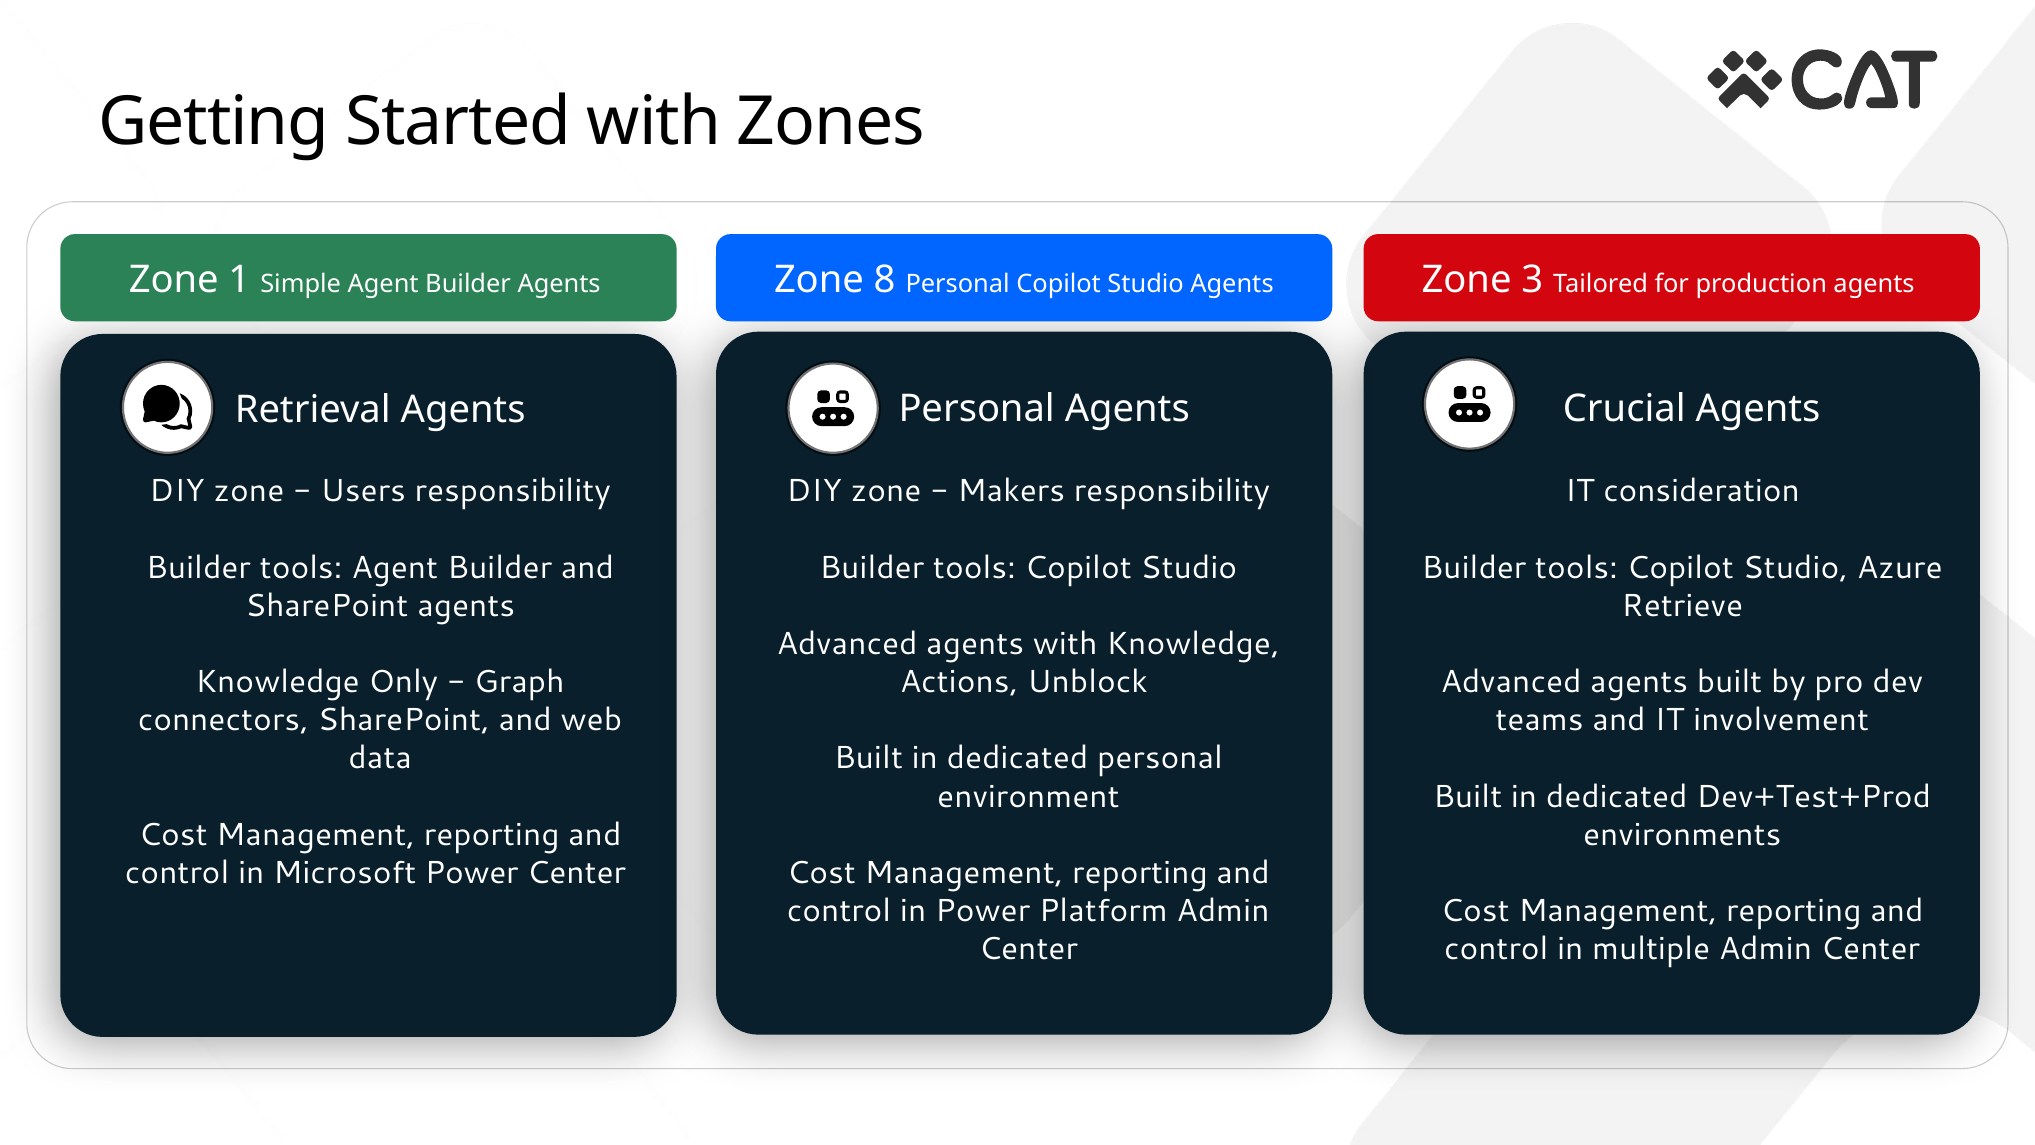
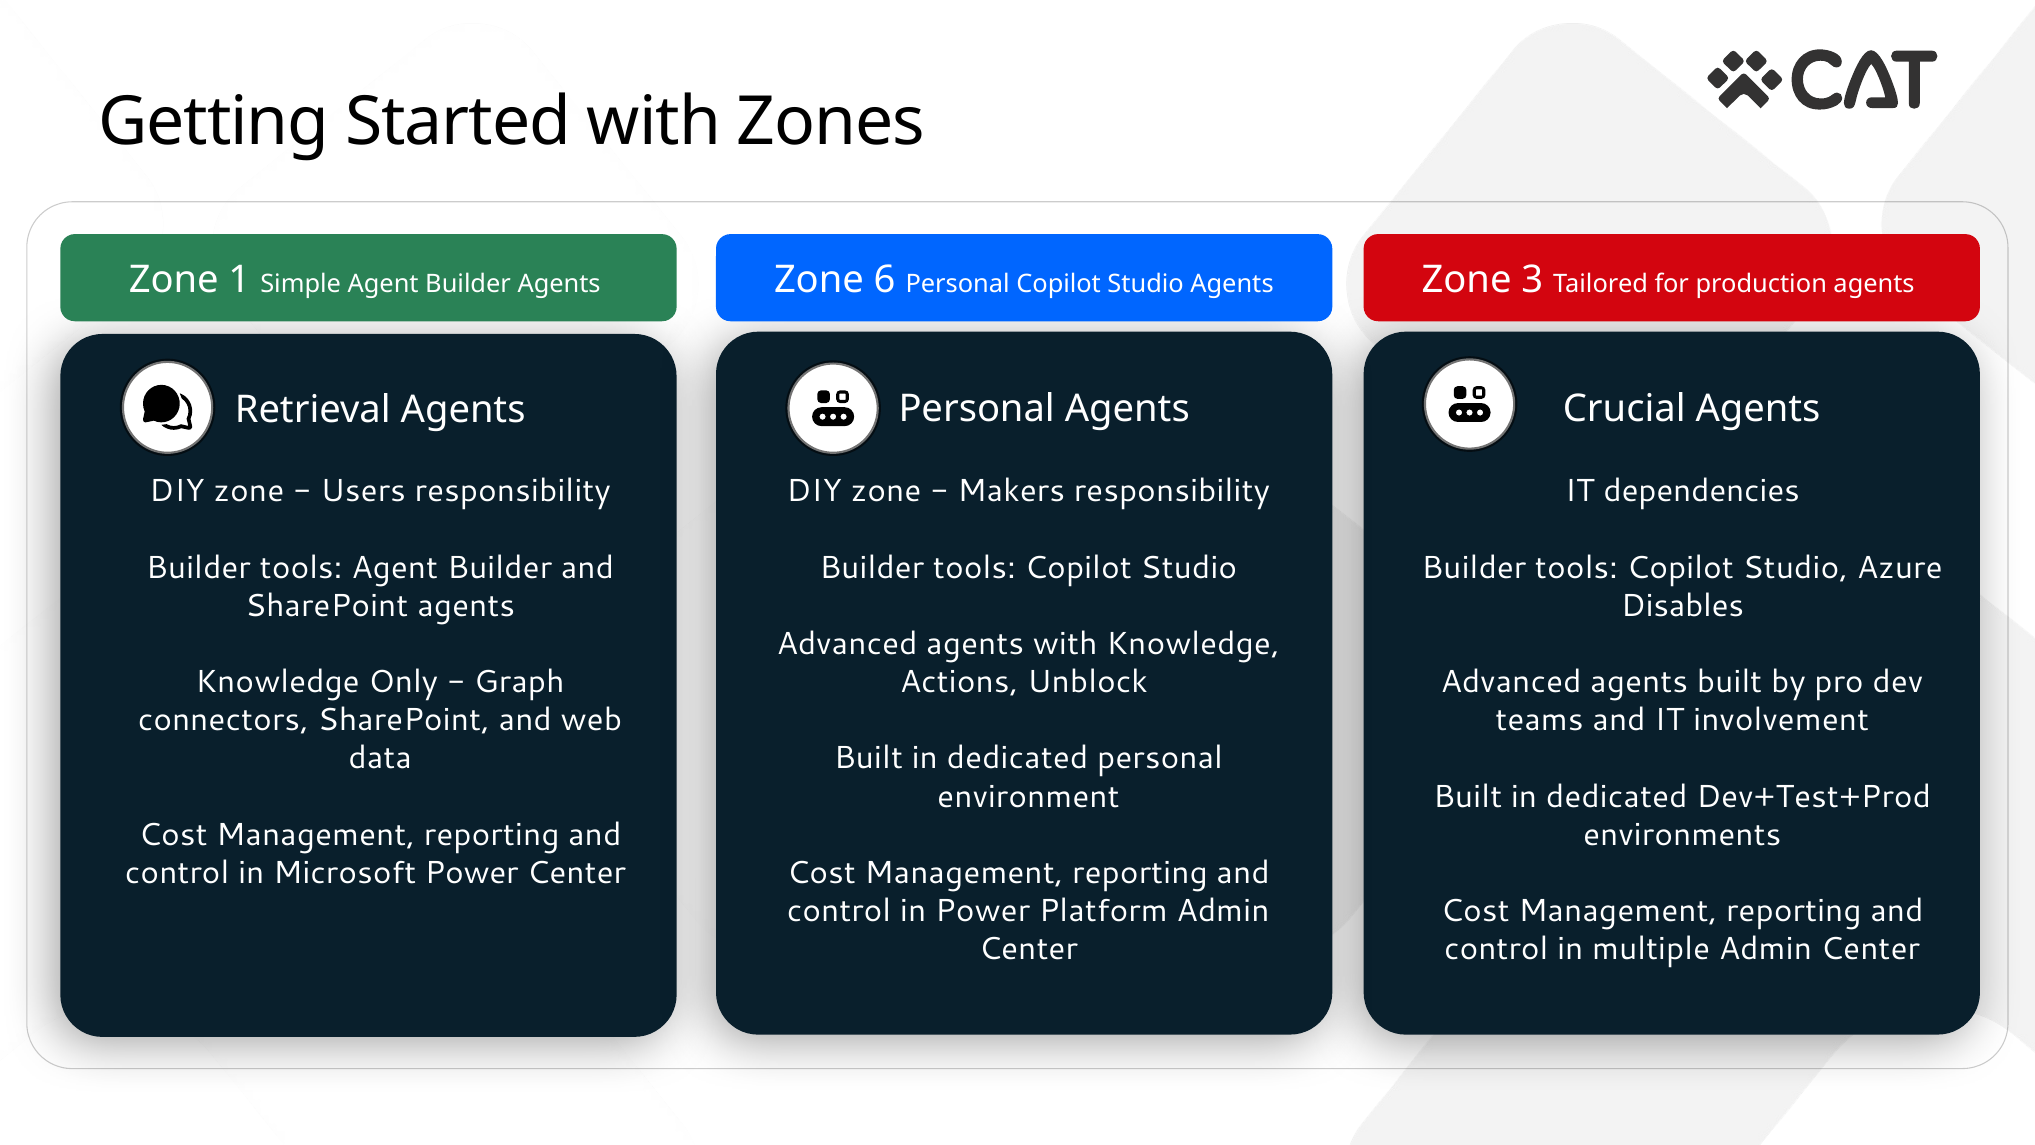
8: 8 -> 6
consideration: consideration -> dependencies
Retrieve: Retrieve -> Disables
